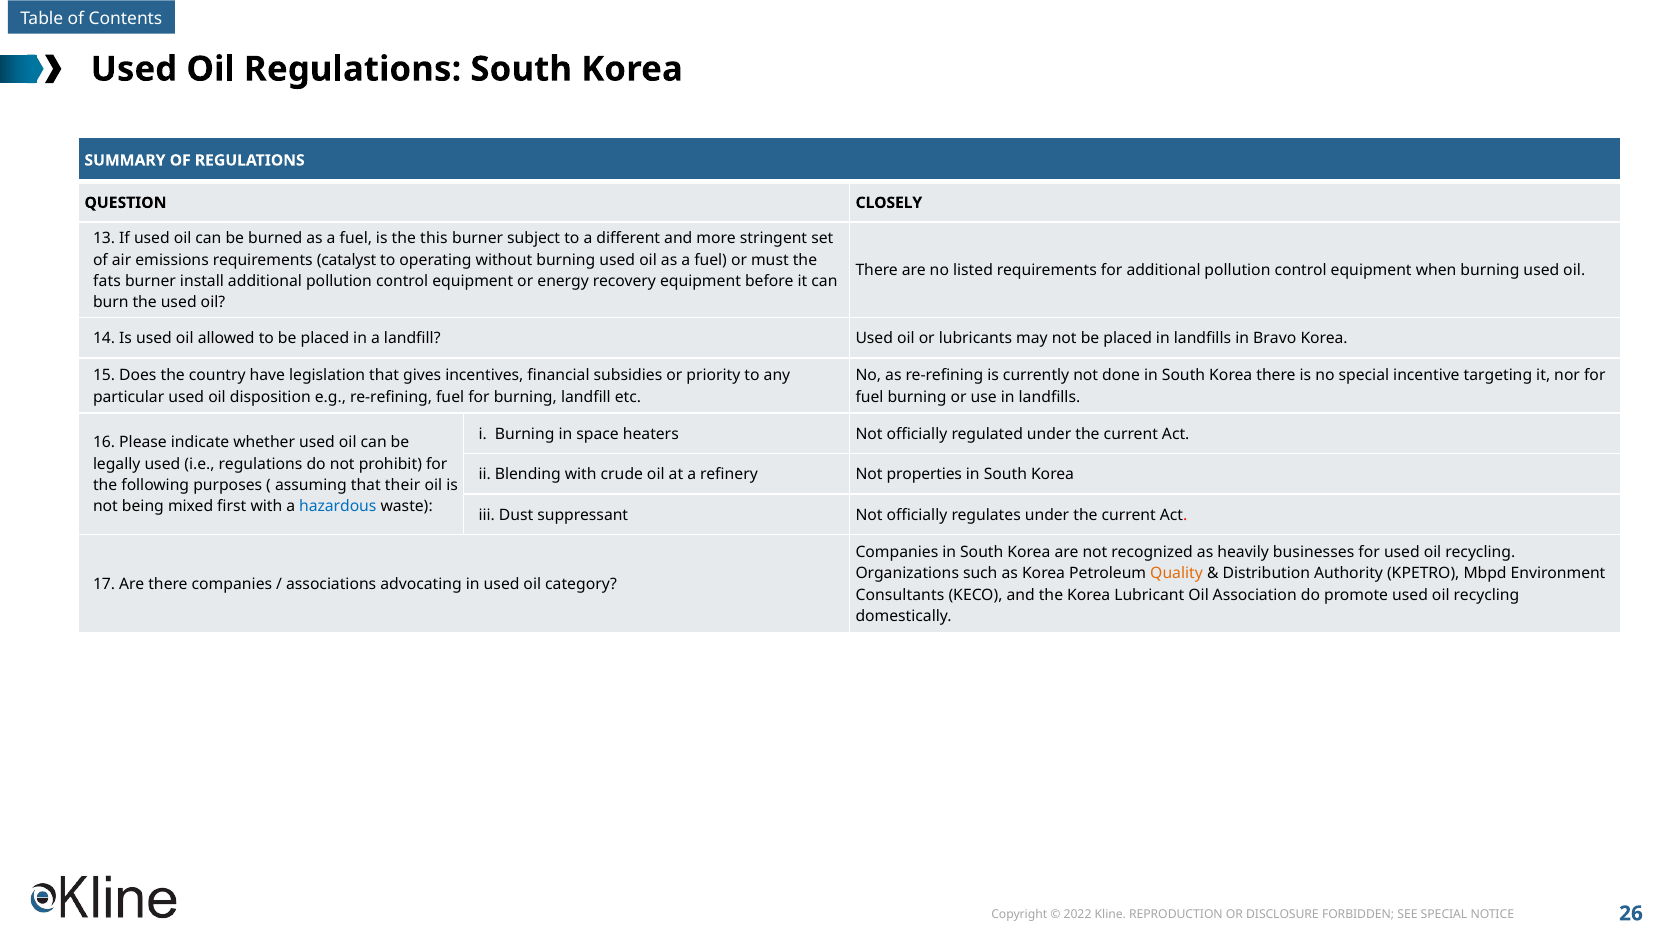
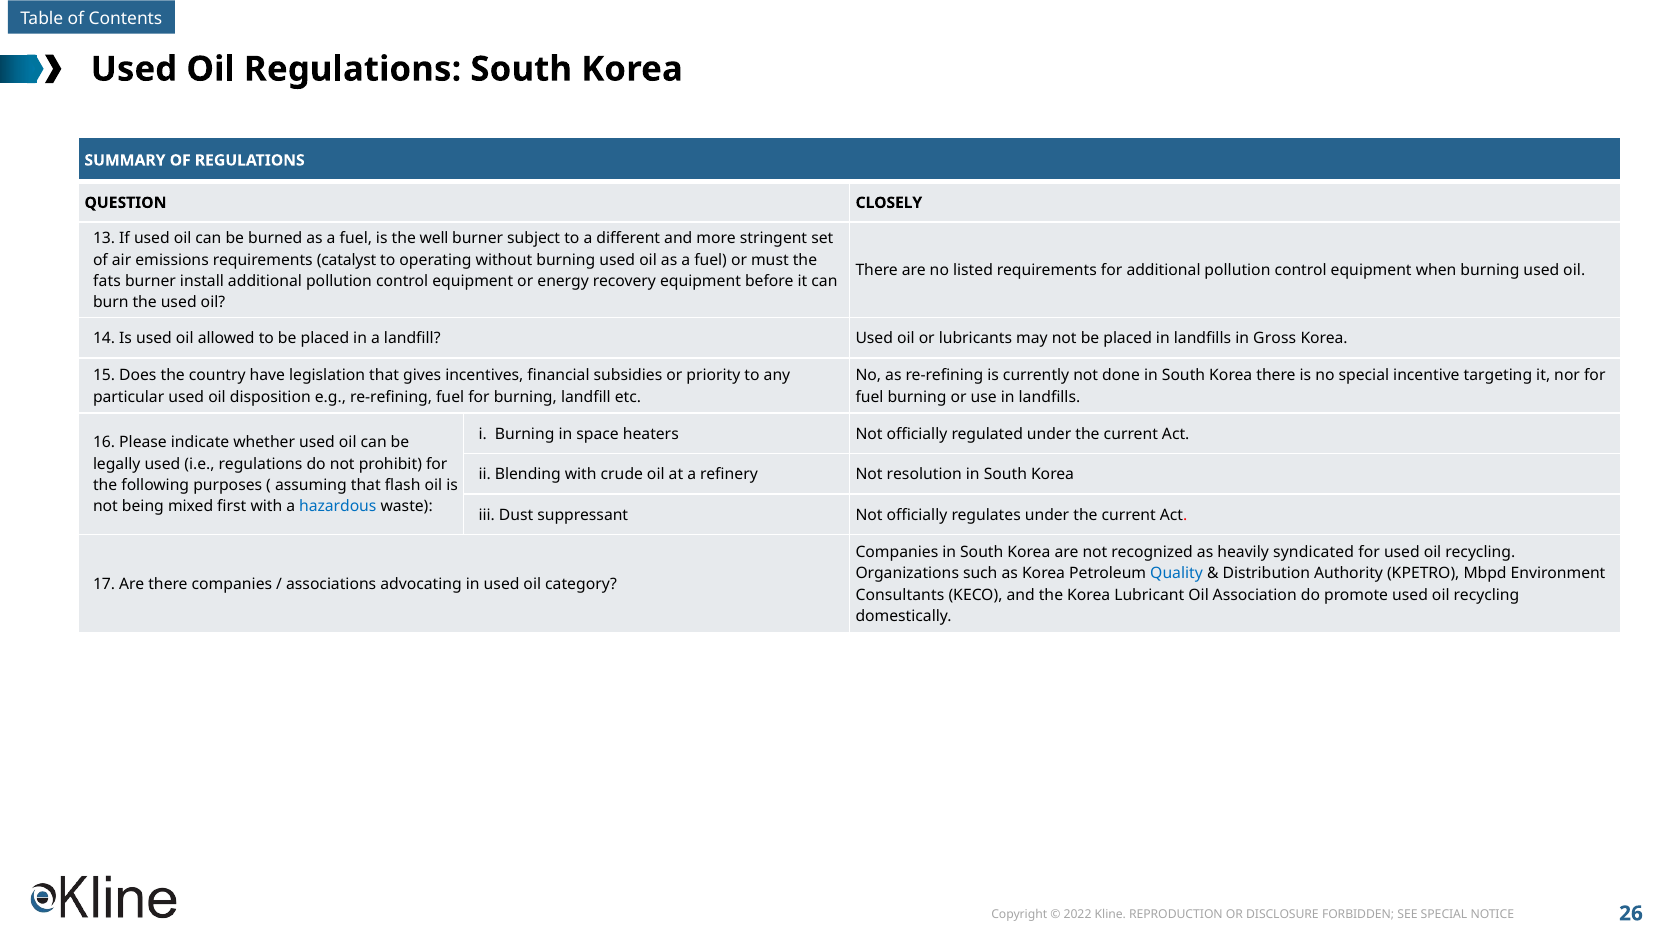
this: this -> well
Bravo: Bravo -> Gross
properties: properties -> resolution
their: their -> flash
businesses: businesses -> syndicated
Quality colour: orange -> blue
